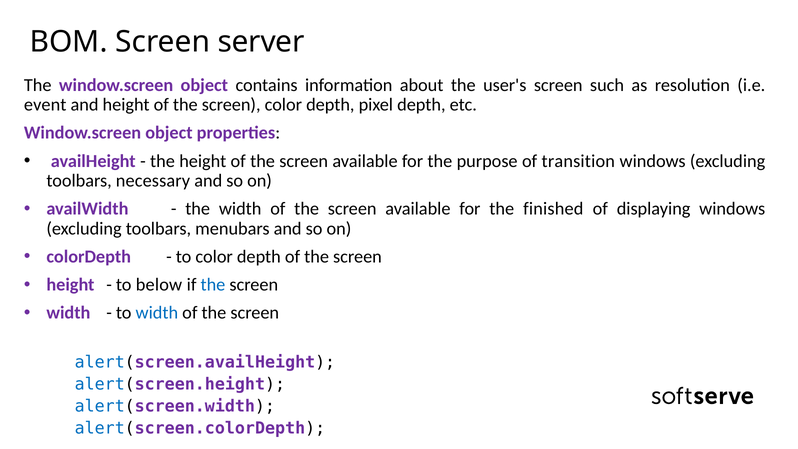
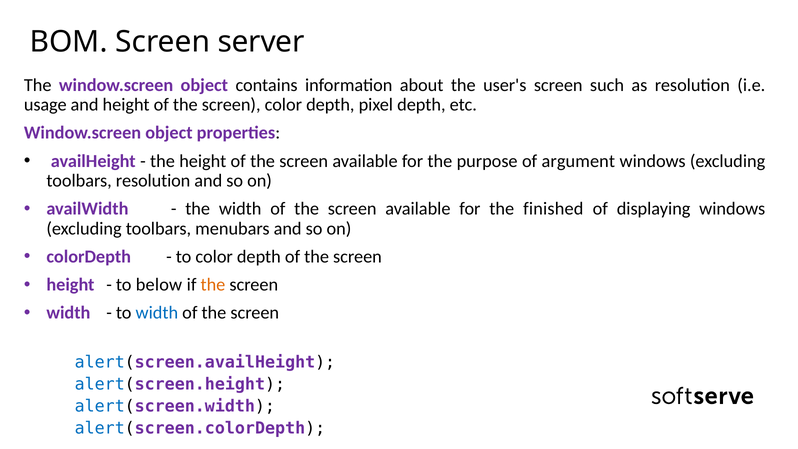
event: event -> usage
transition: transition -> argument
toolbars necessary: necessary -> resolution
the at (213, 285) colour: blue -> orange
